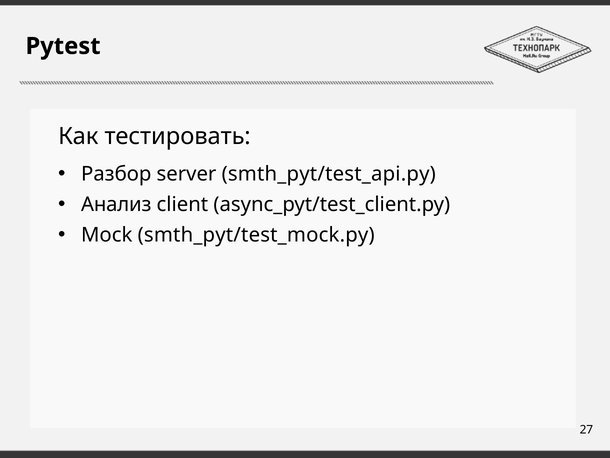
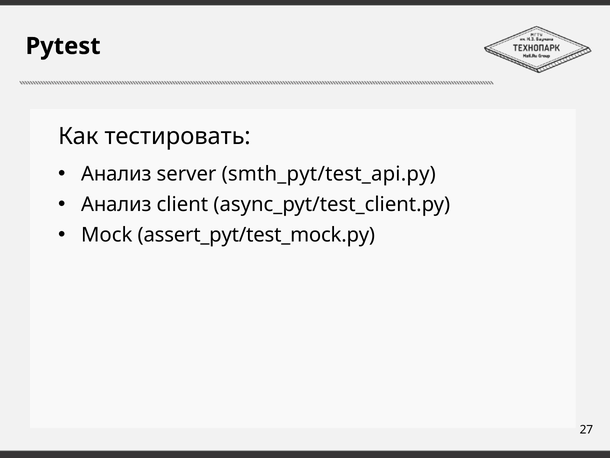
Разбор at (116, 174): Разбор -> Анализ
smth_pyt/test_mock.py: smth_pyt/test_mock.py -> assert_pyt/test_mock.py
